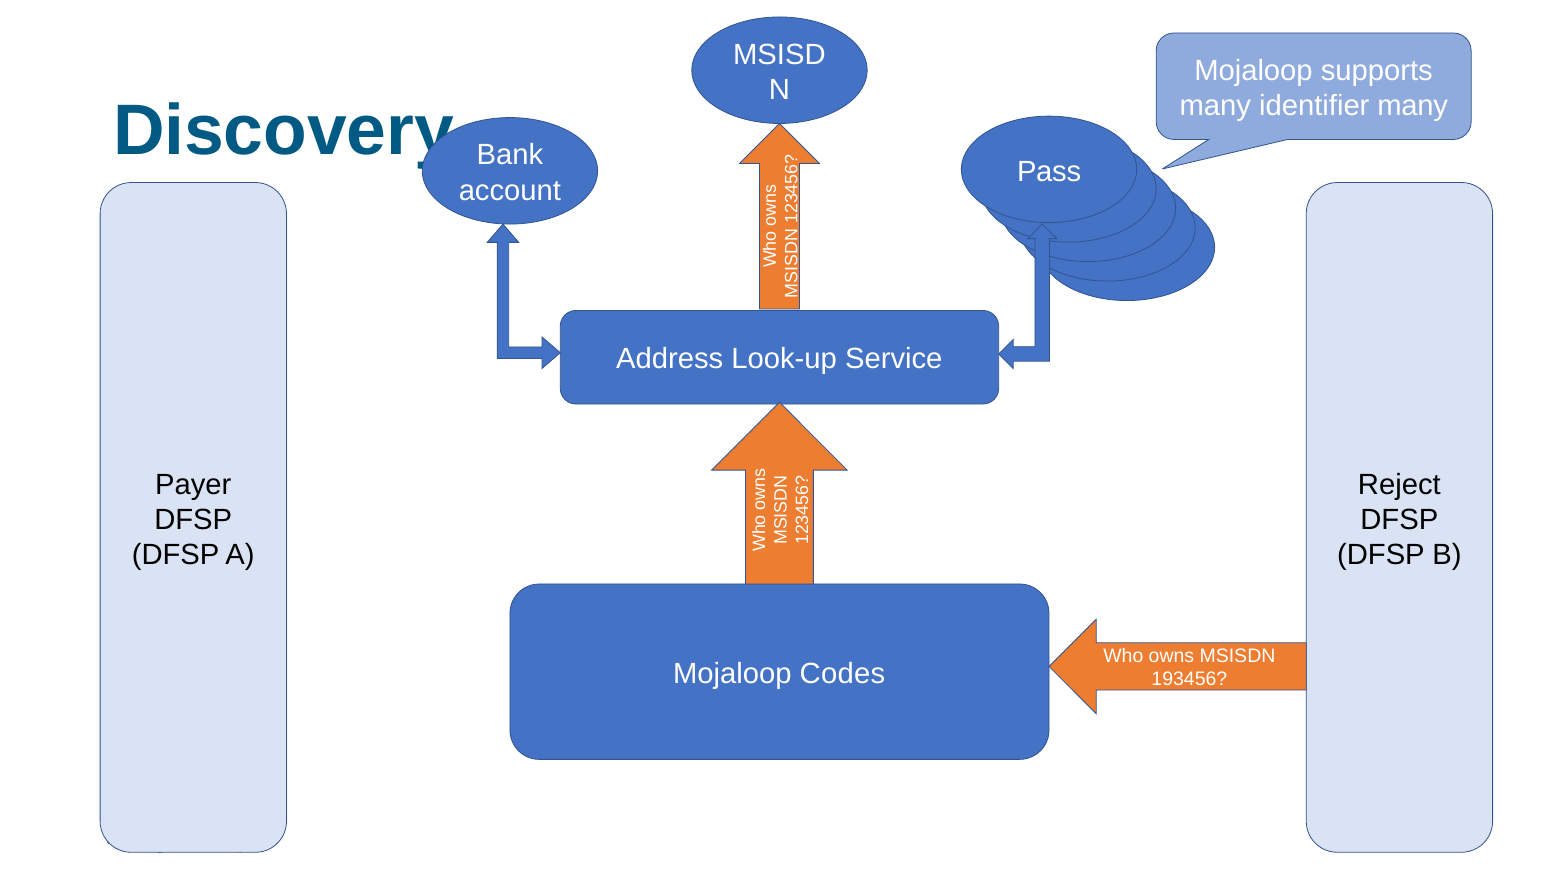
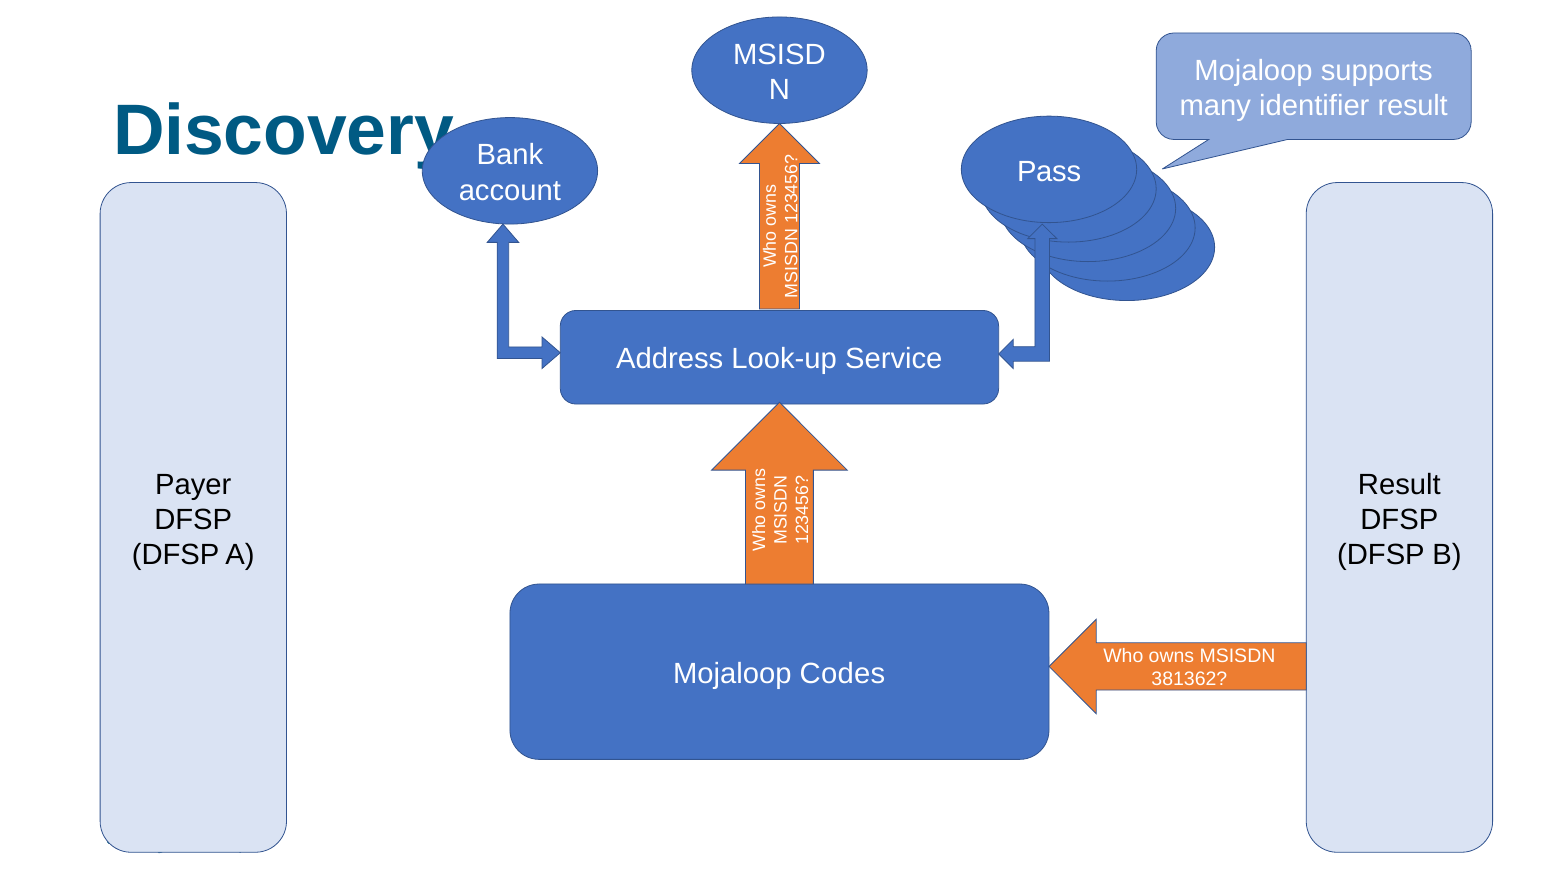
identifier many: many -> result
Reject at (1399, 484): Reject -> Result
193456: 193456 -> 381362
